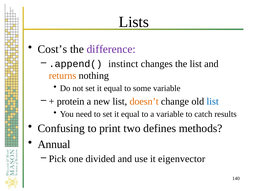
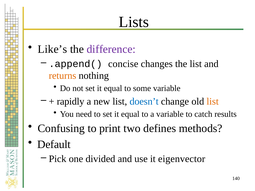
Cost’s: Cost’s -> Like’s
instinct: instinct -> concise
protein: protein -> rapidly
doesn’t colour: orange -> blue
list at (213, 102) colour: blue -> orange
Annual: Annual -> Default
